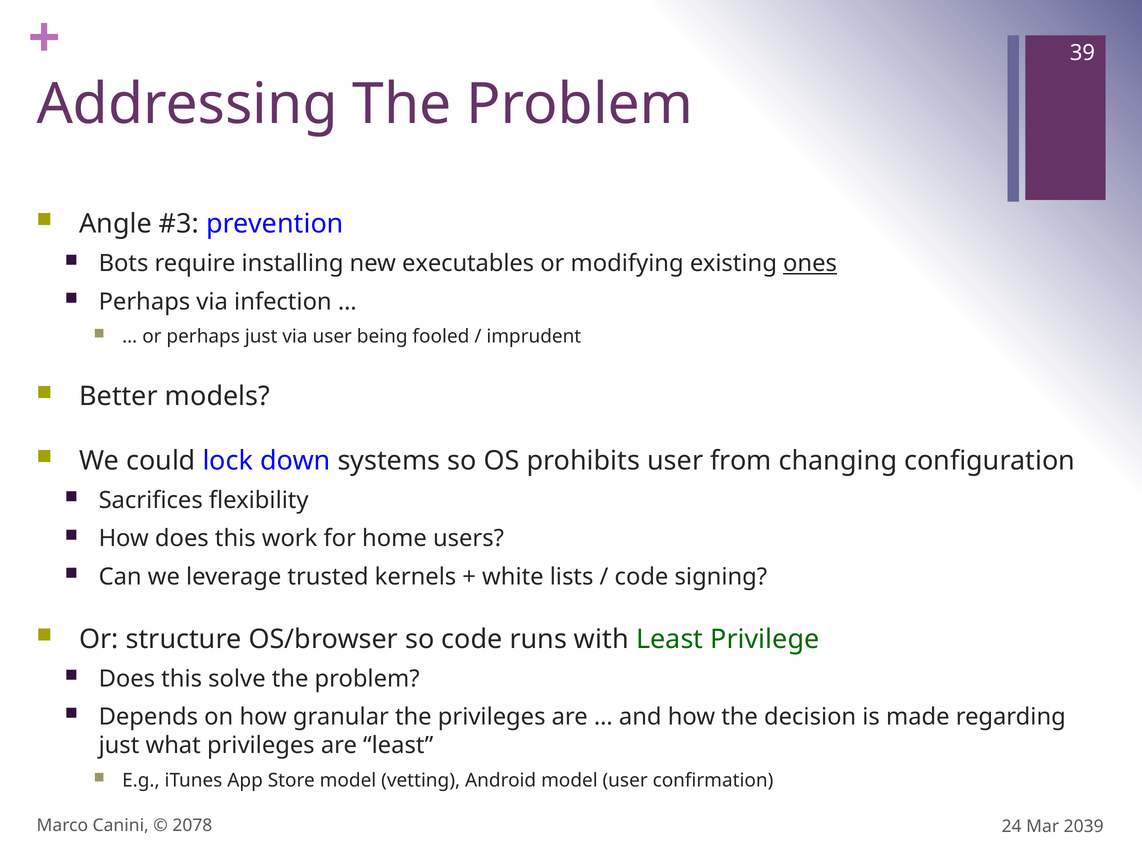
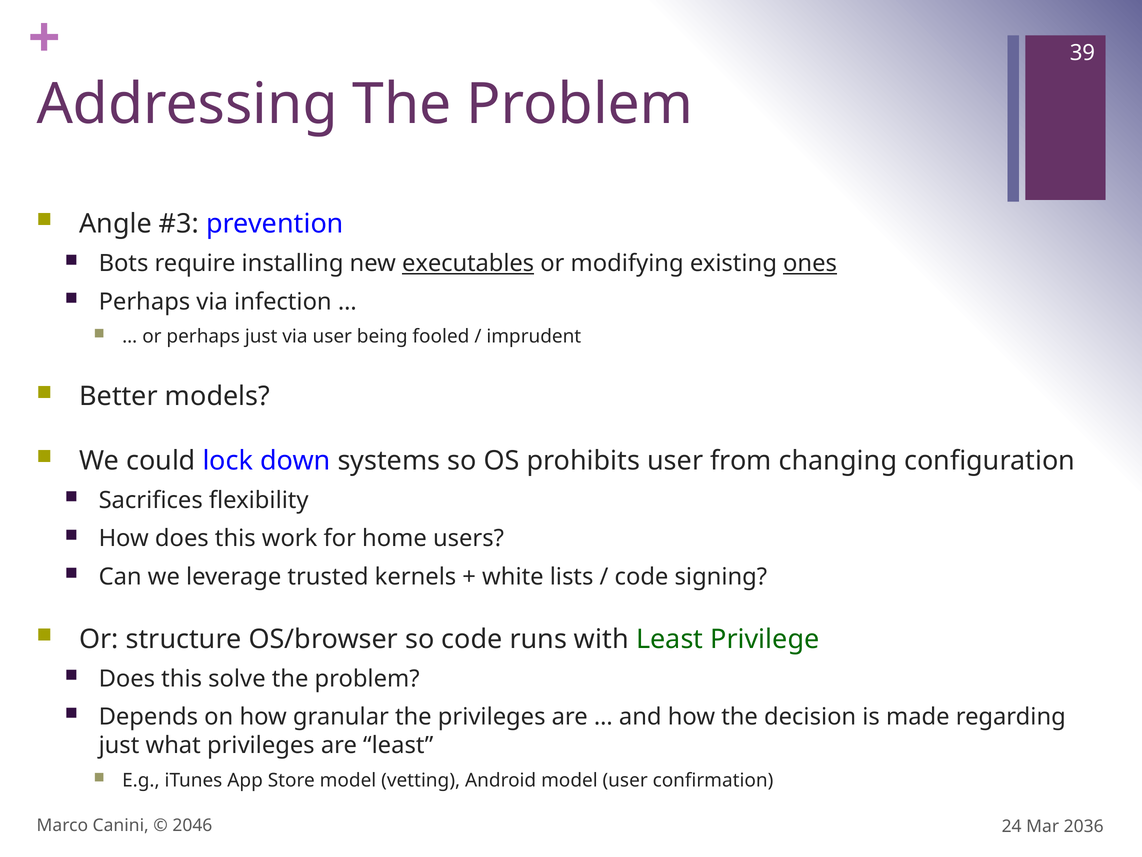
executables underline: none -> present
2078: 2078 -> 2046
2039: 2039 -> 2036
